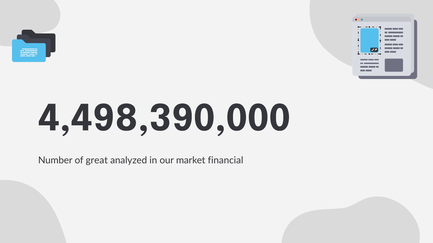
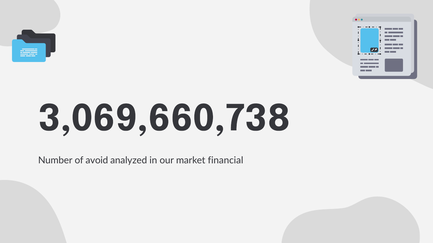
4,498,390,000: 4,498,390,000 -> 3,069,660,738
great: great -> avoid
